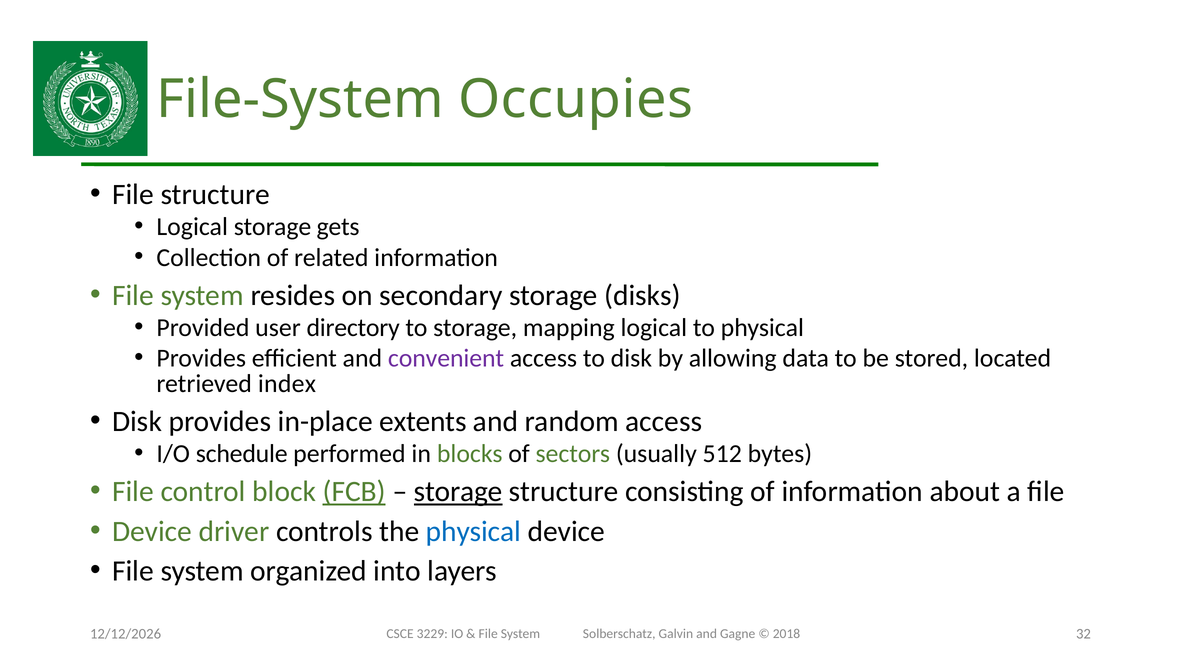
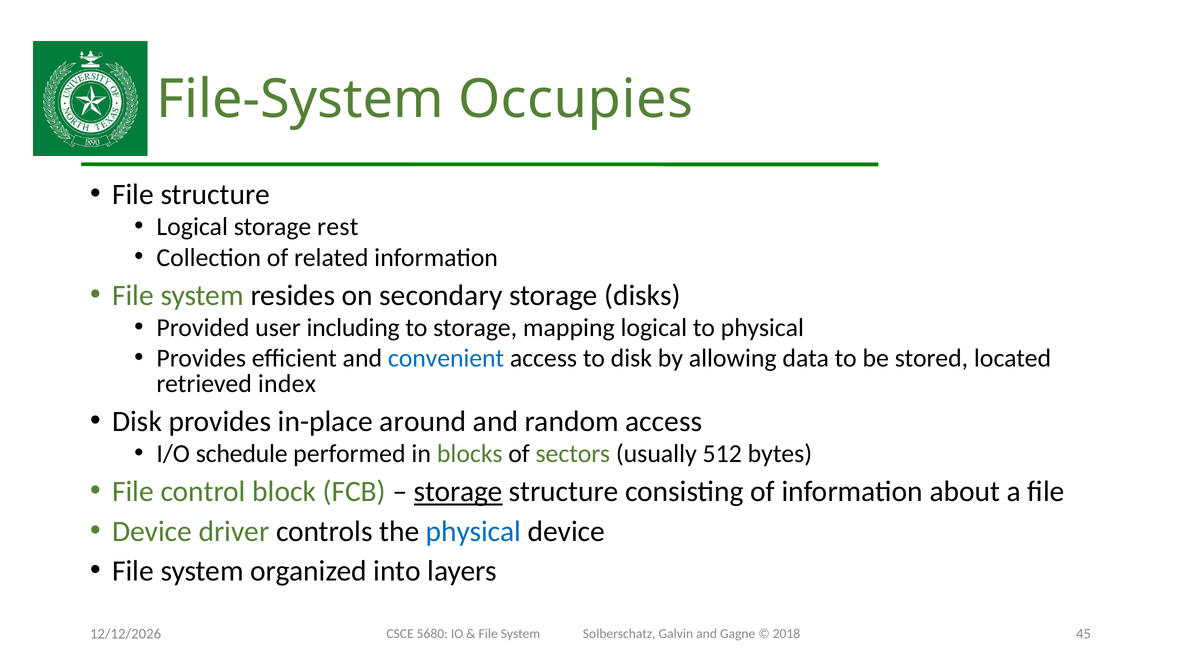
gets: gets -> rest
directory: directory -> including
convenient colour: purple -> blue
extents: extents -> around
FCB underline: present -> none
3229: 3229 -> 5680
32: 32 -> 45
